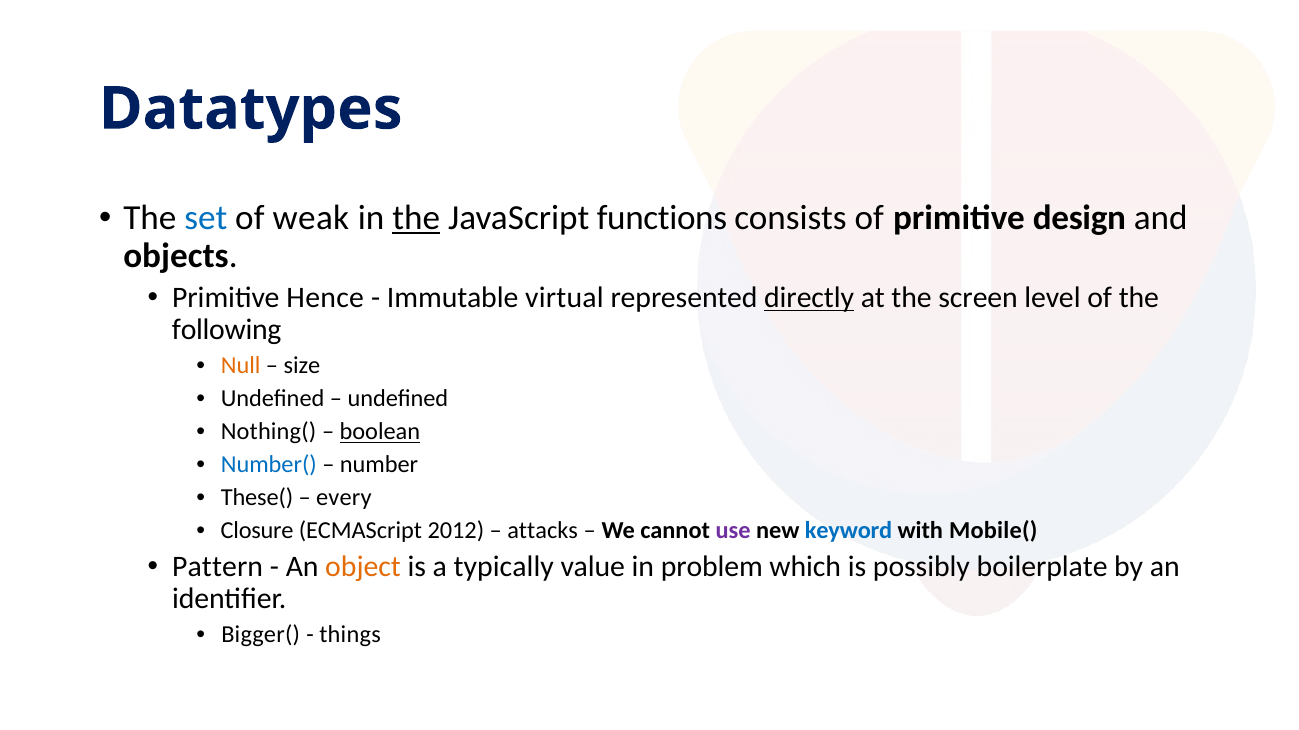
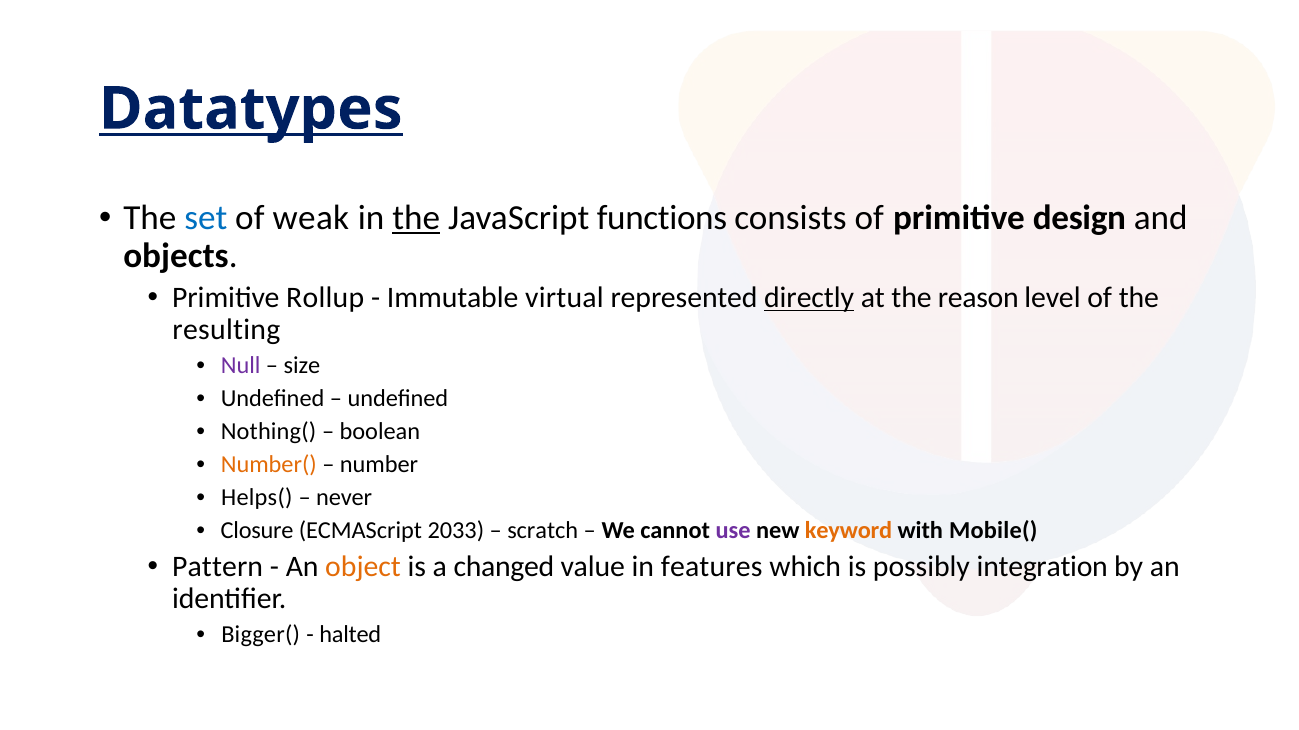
Datatypes underline: none -> present
Hence: Hence -> Rollup
screen: screen -> reason
following: following -> resulting
Null colour: orange -> purple
boolean underline: present -> none
Number( colour: blue -> orange
These(: These( -> Helps(
every: every -> never
2012: 2012 -> 2033
attacks: attacks -> scratch
keyword colour: blue -> orange
typically: typically -> changed
problem: problem -> features
boilerplate: boilerplate -> integration
things: things -> halted
